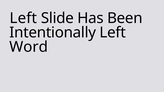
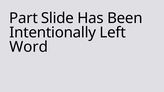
Left at (23, 18): Left -> Part
